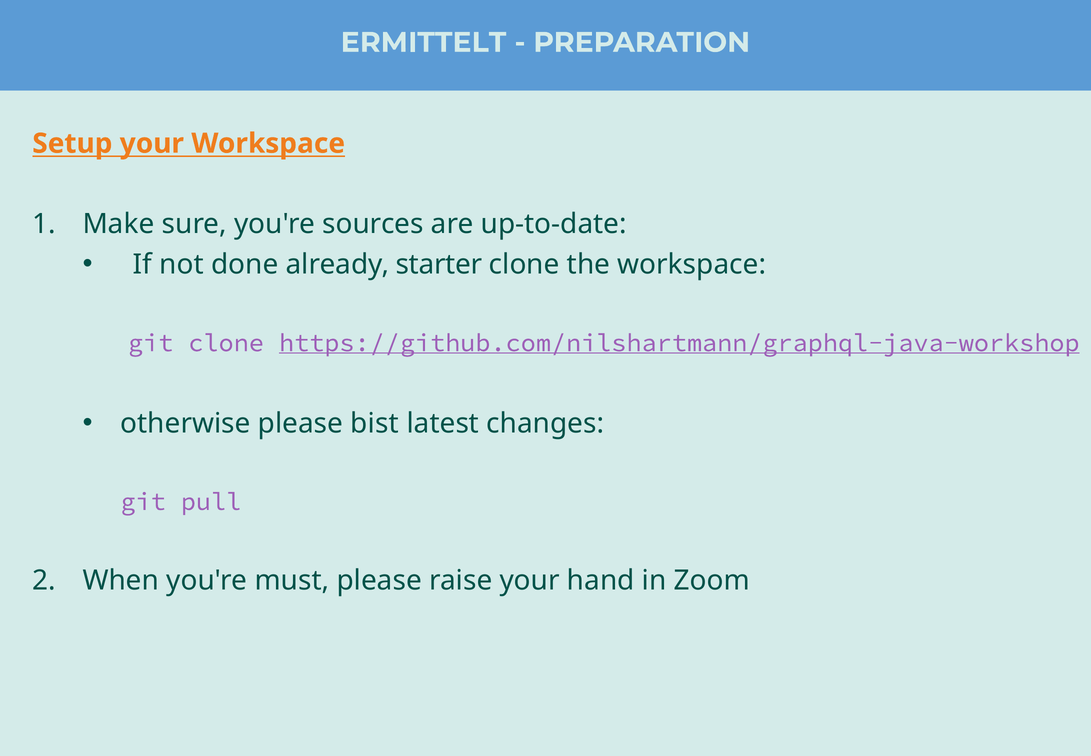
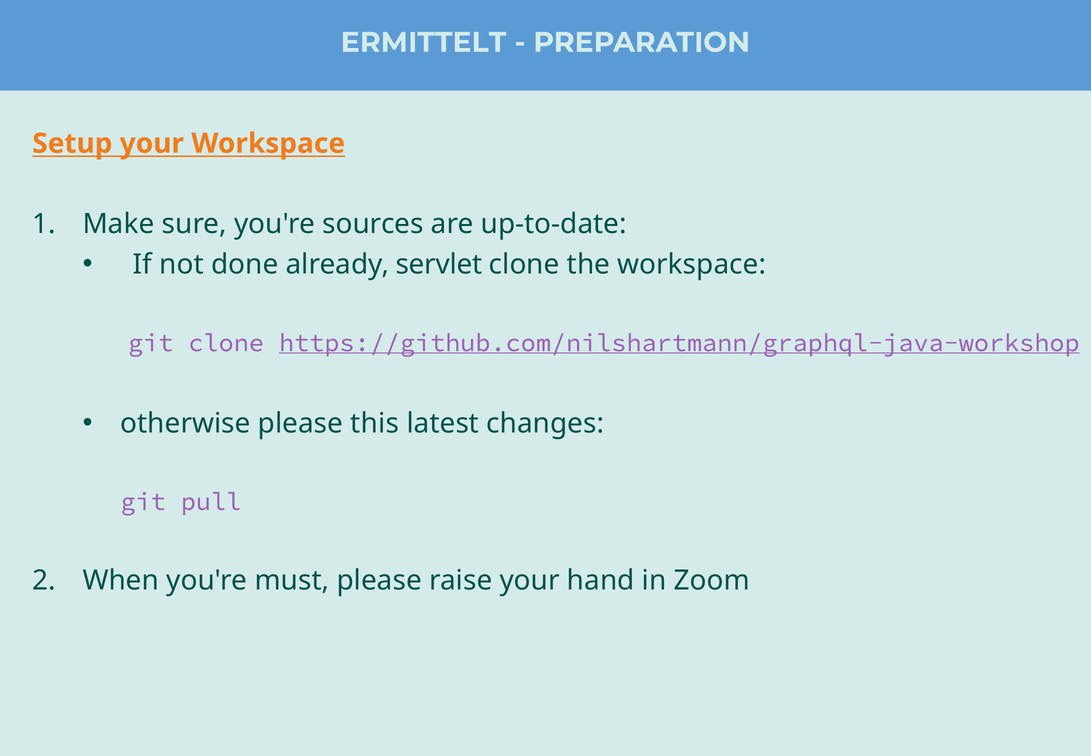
starter: starter -> servlet
bist: bist -> this
